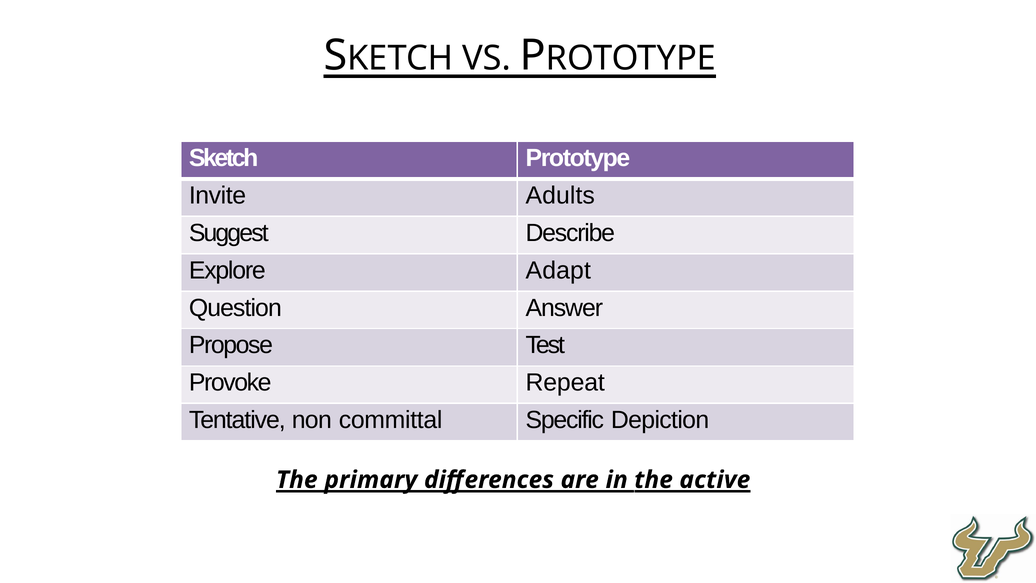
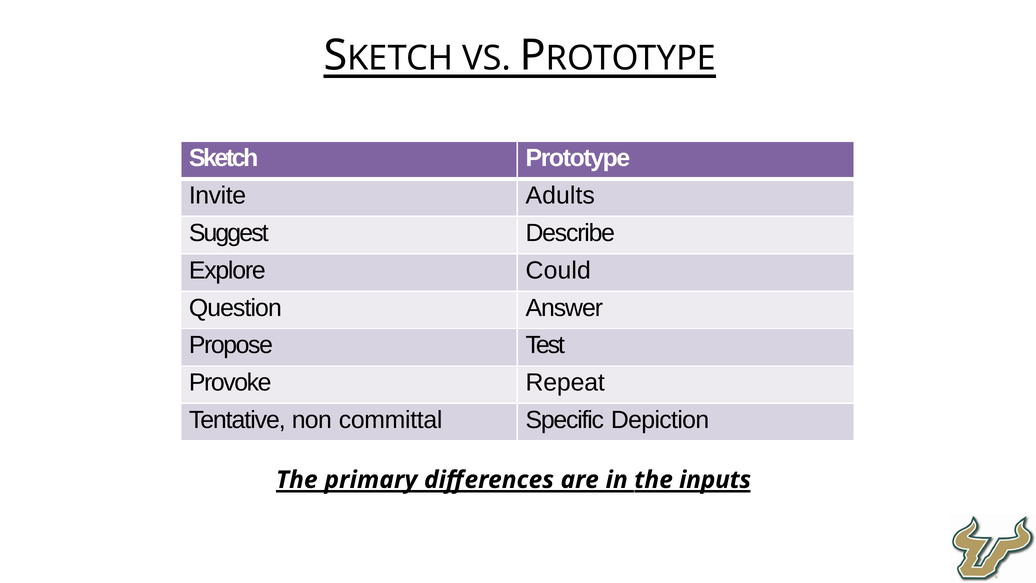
Adapt: Adapt -> Could
active: active -> inputs
